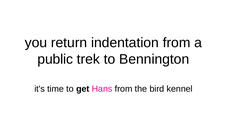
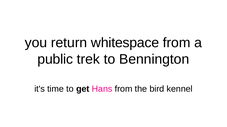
indentation: indentation -> whitespace
